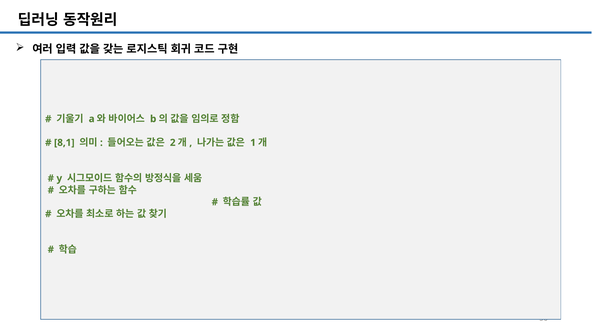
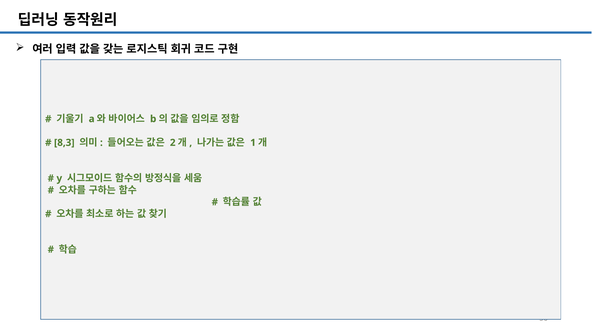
8,1: 8,1 -> 8,3
